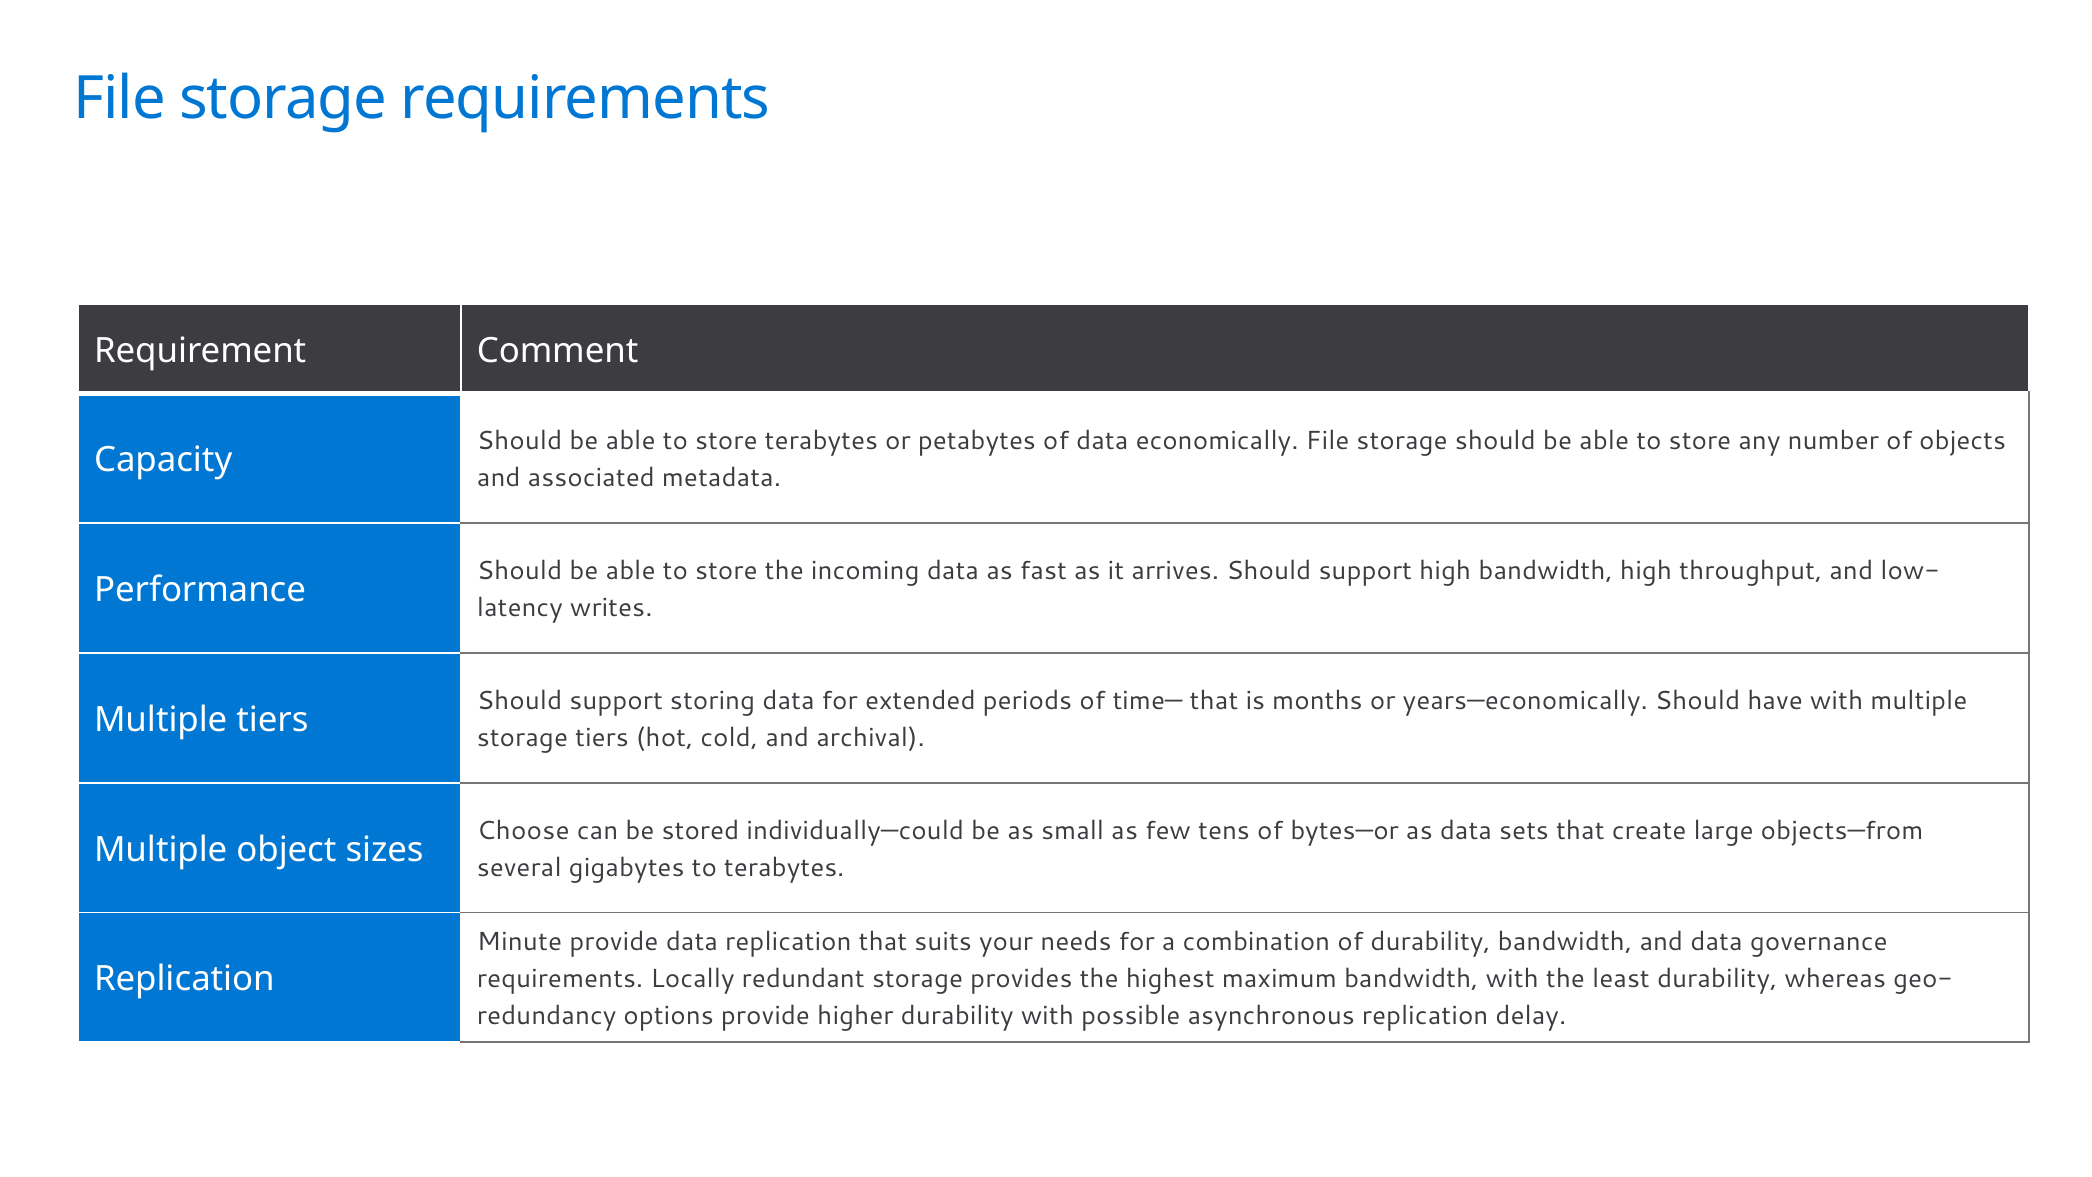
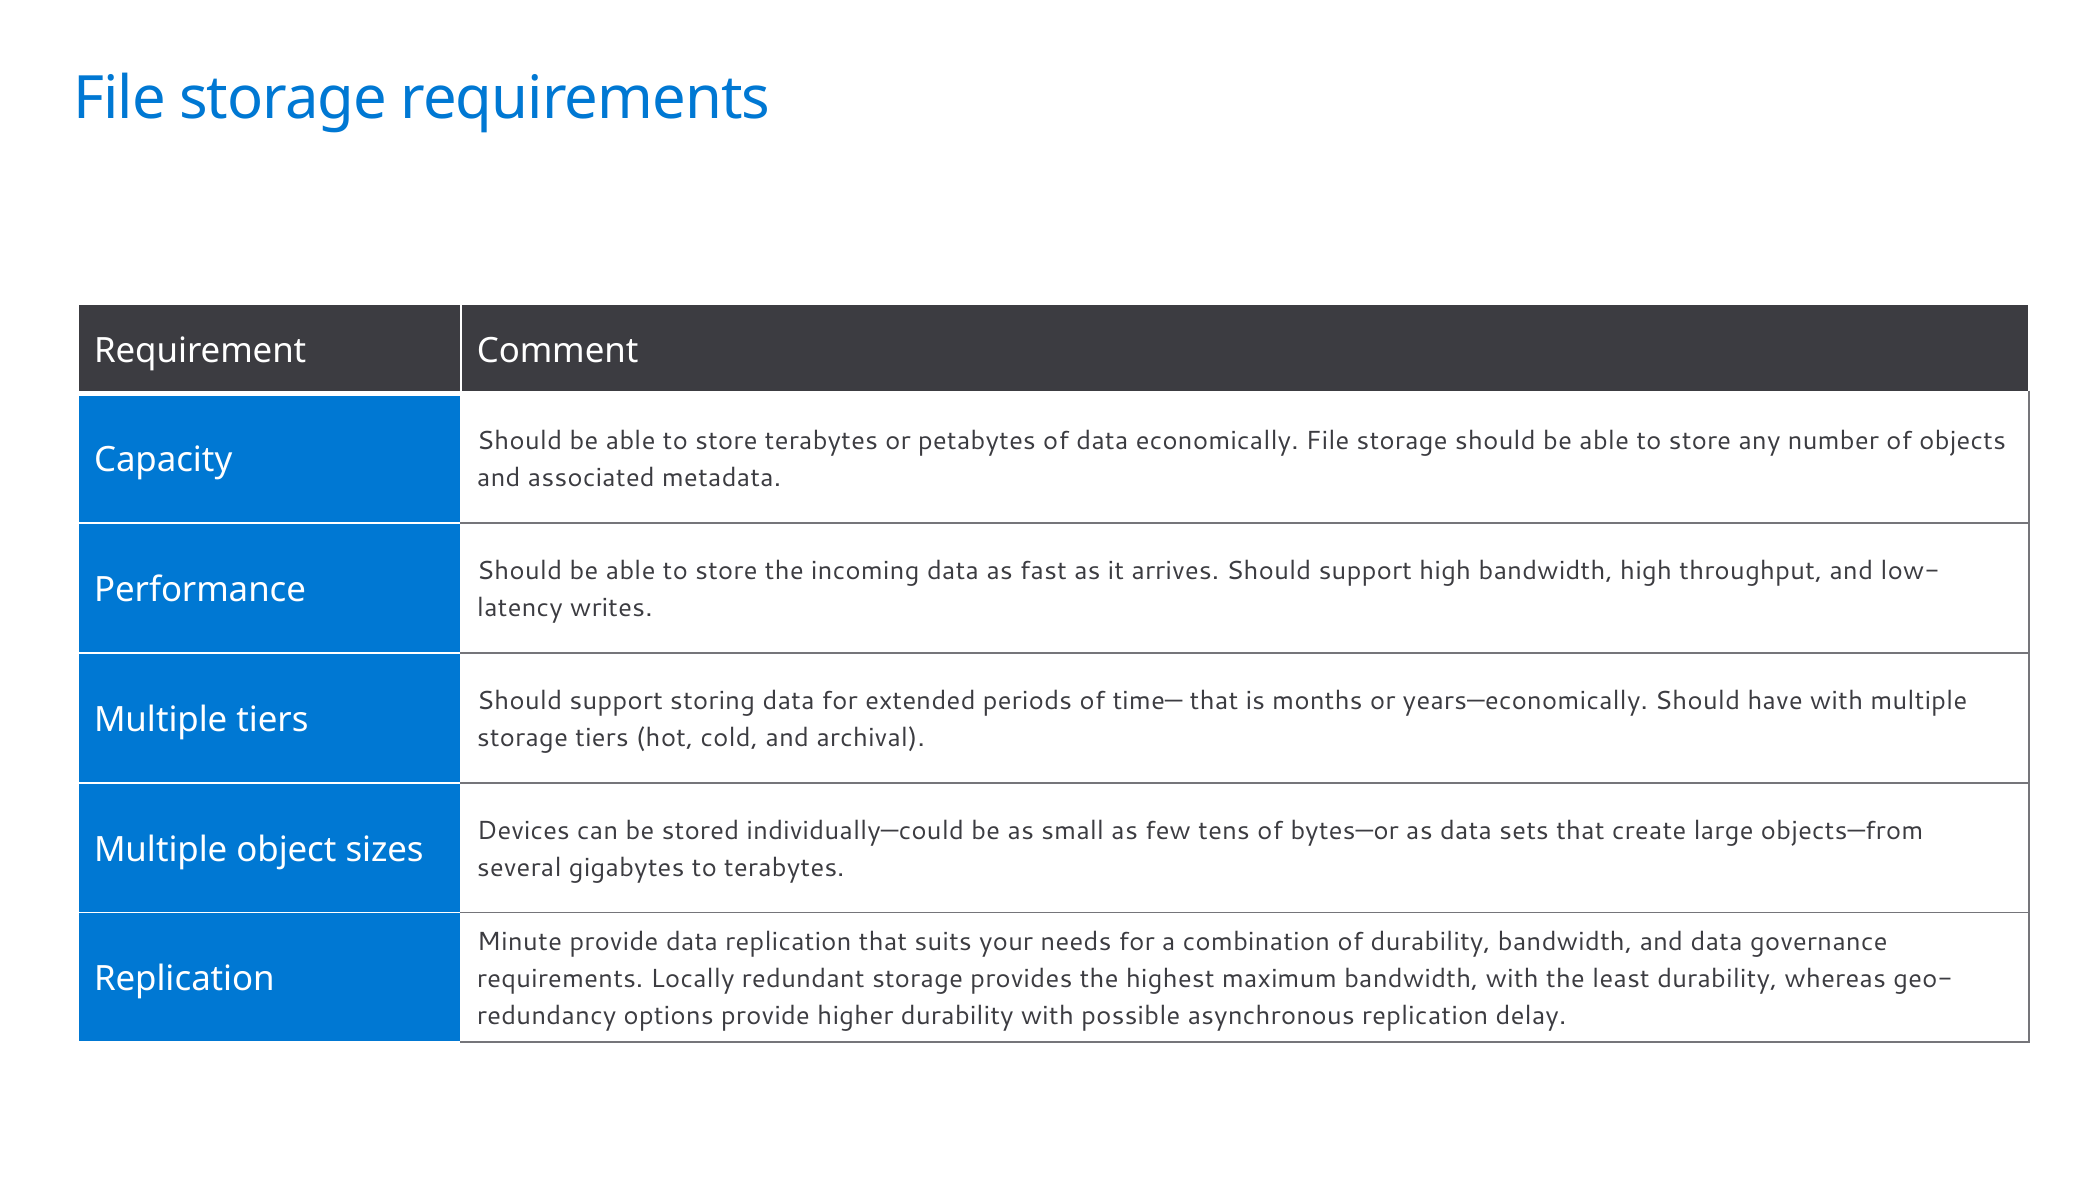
Choose: Choose -> Devices
